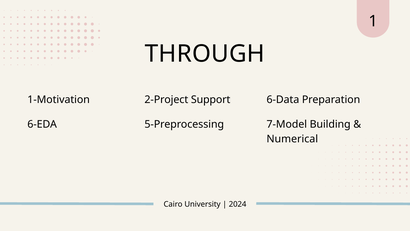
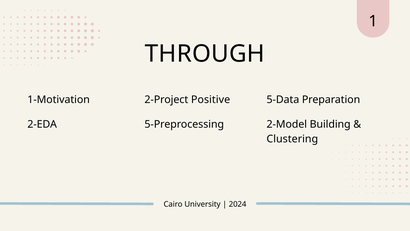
Support: Support -> Positive
6-Data: 6-Data -> 5-Data
6-EDA: 6-EDA -> 2-EDA
7-Model: 7-Model -> 2-Model
Numerical: Numerical -> Clustering
